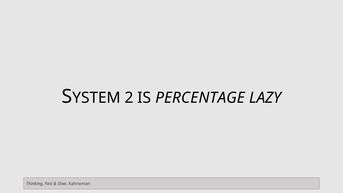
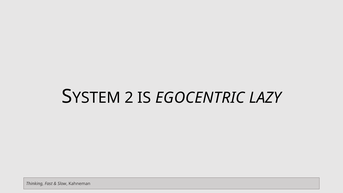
PERCENTAGE: PERCENTAGE -> EGOCENTRIC
